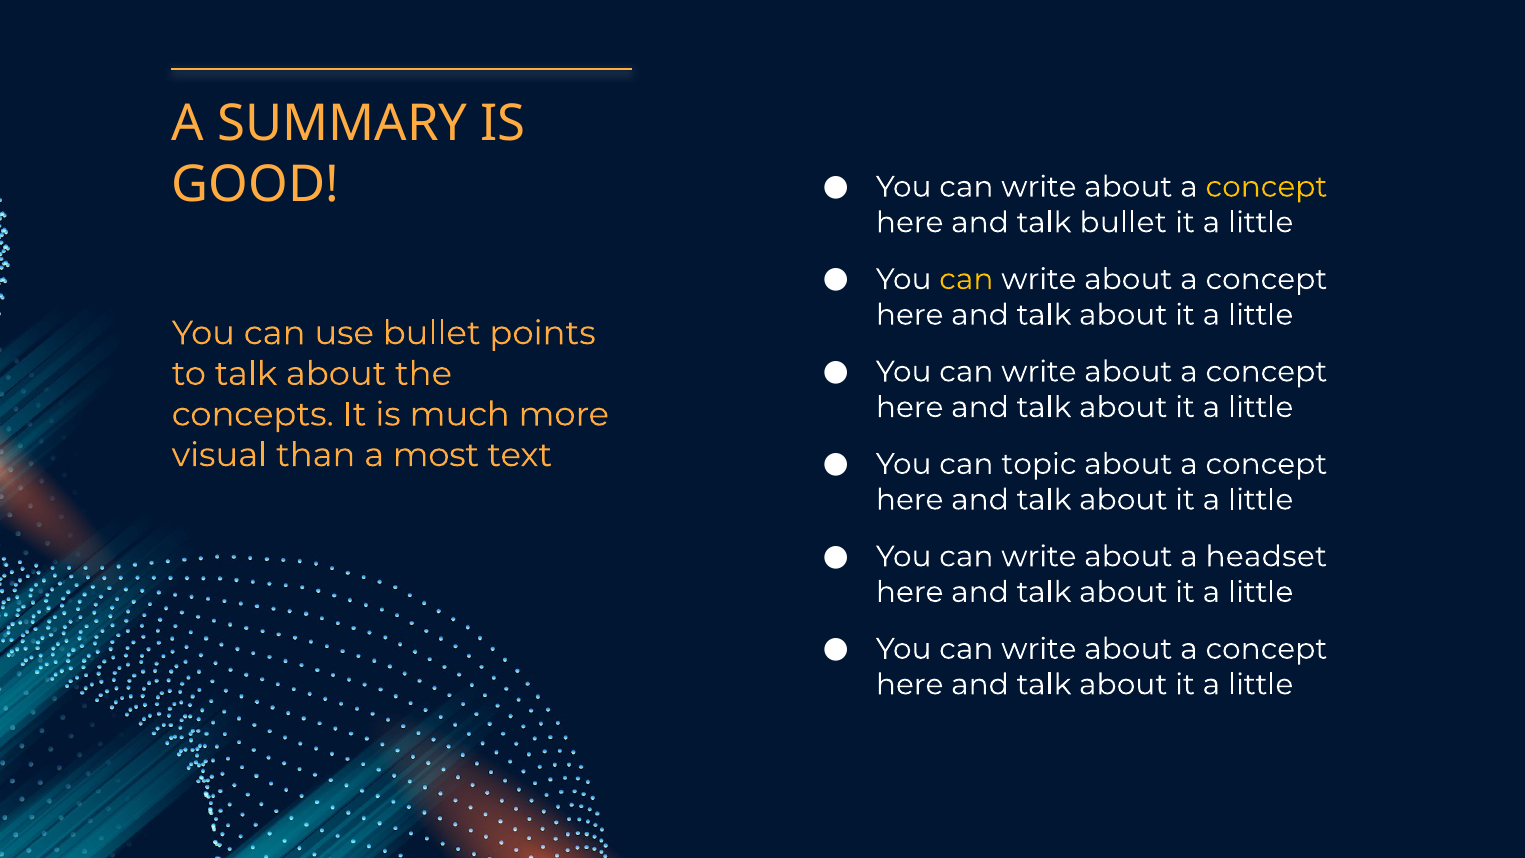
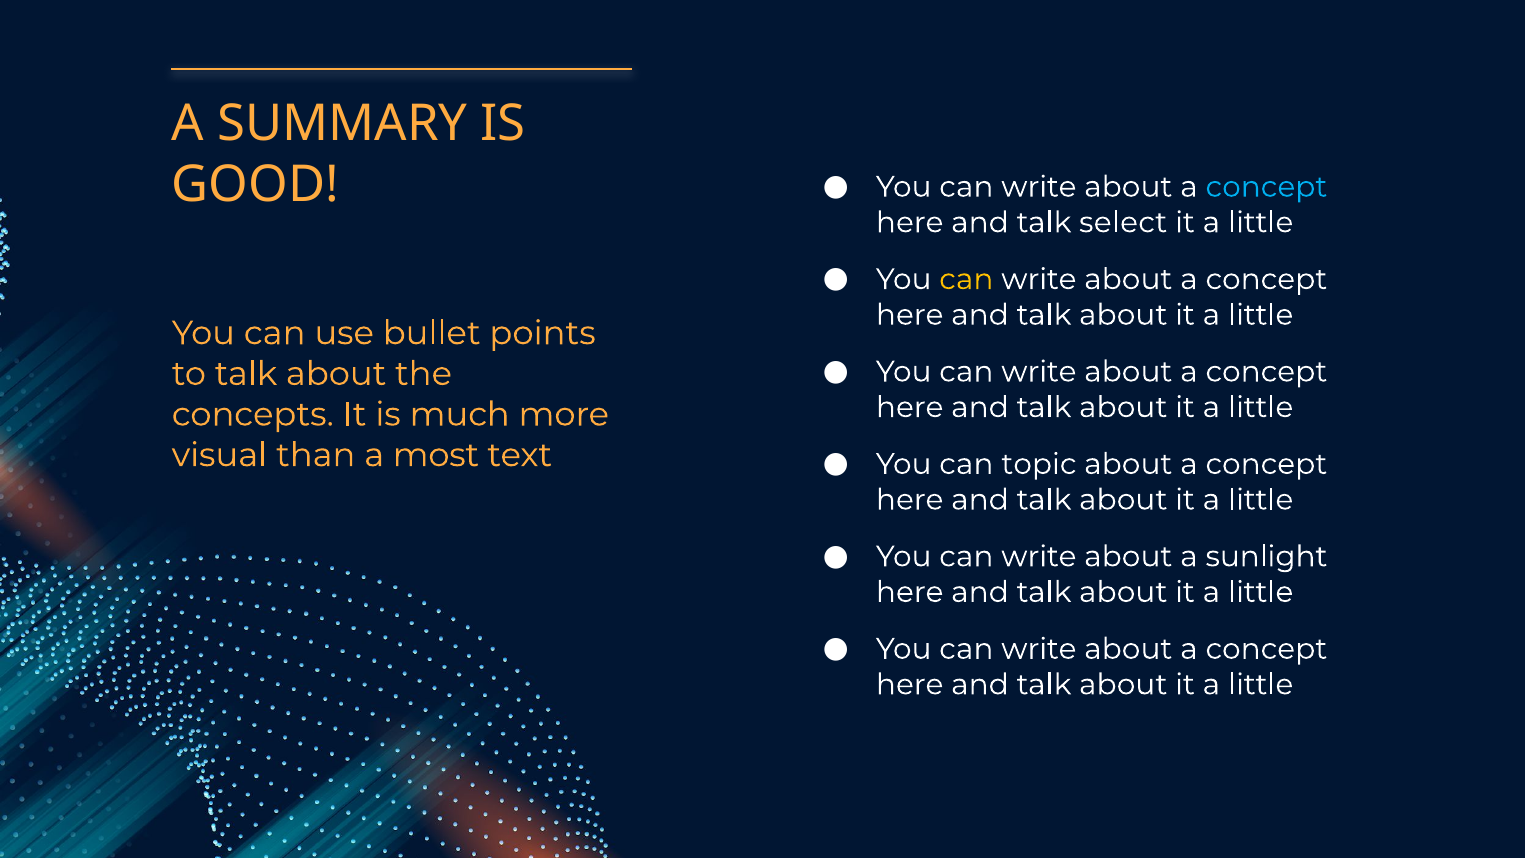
concept at (1266, 187) colour: yellow -> light blue
talk bullet: bullet -> select
headset: headset -> sunlight
